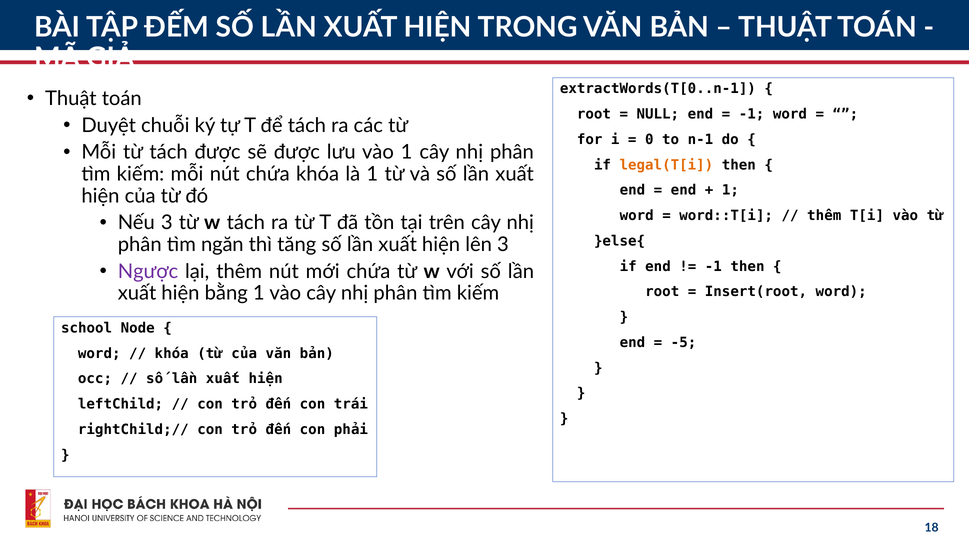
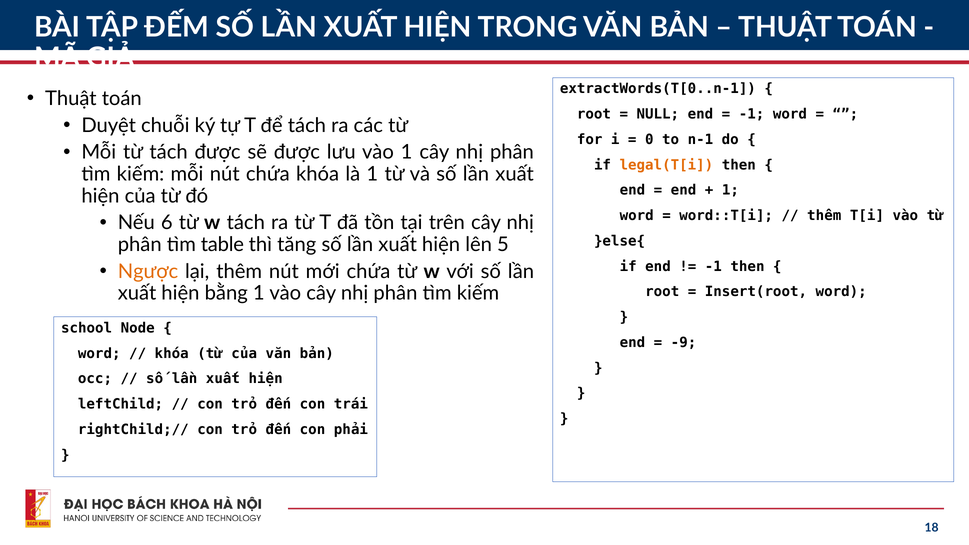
Nếu 3: 3 -> 6
ngăn: ngăn -> table
lên 3: 3 -> 5
Ngược colour: purple -> orange
-5: -5 -> -9
